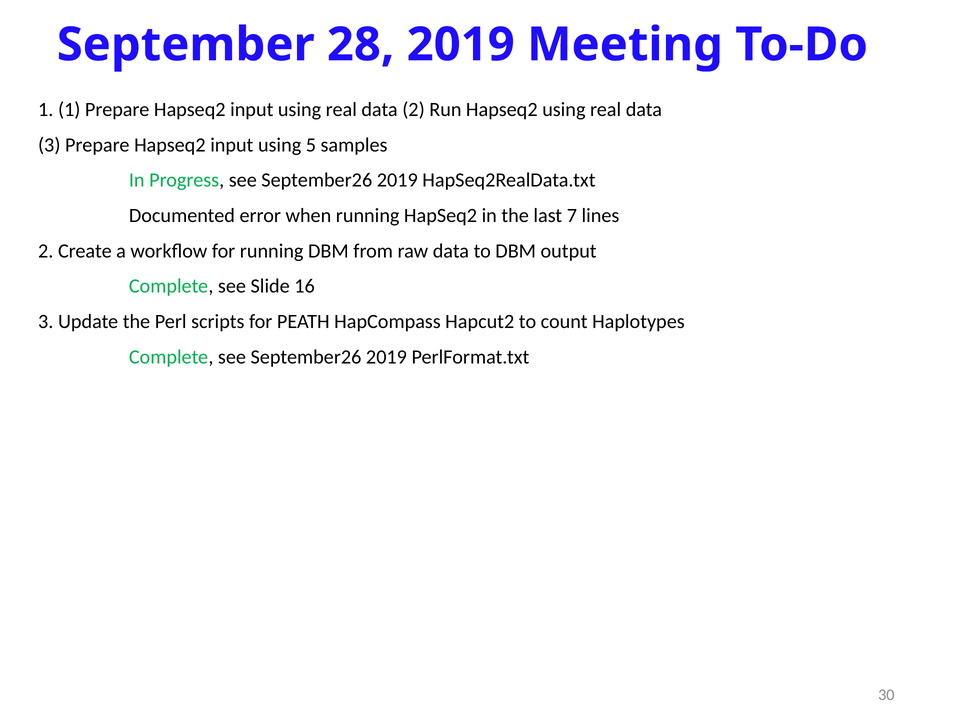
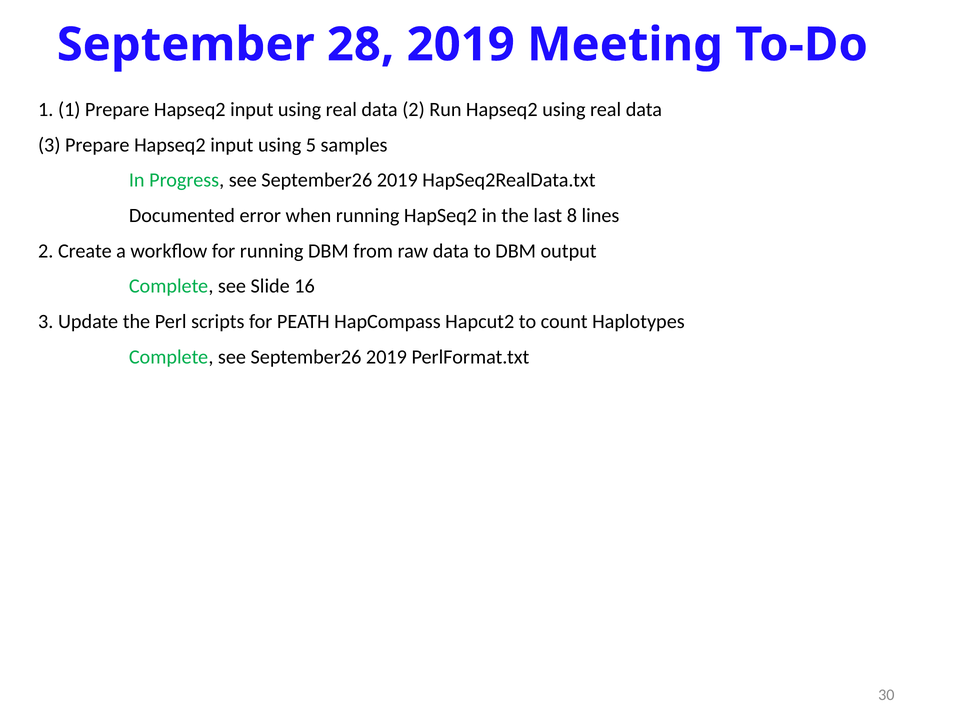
7: 7 -> 8
